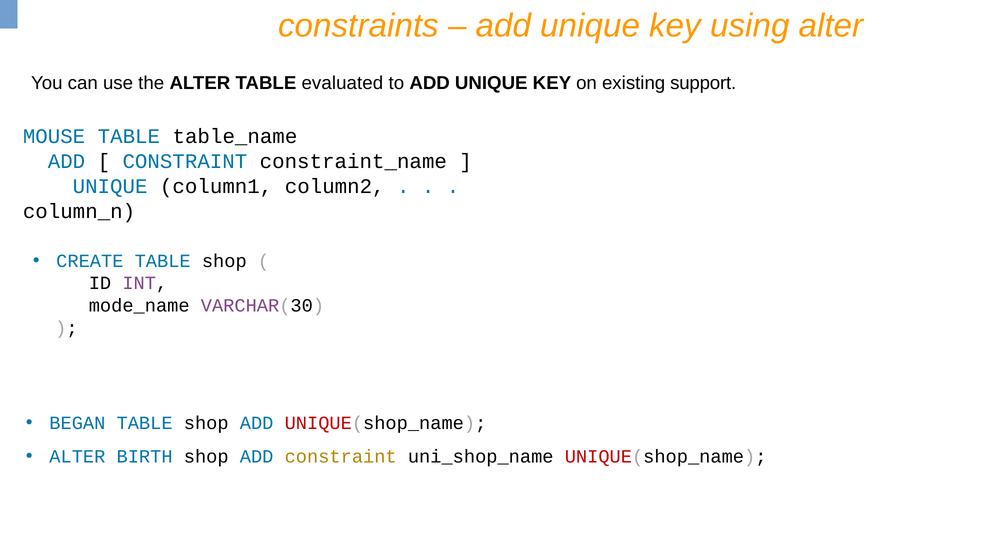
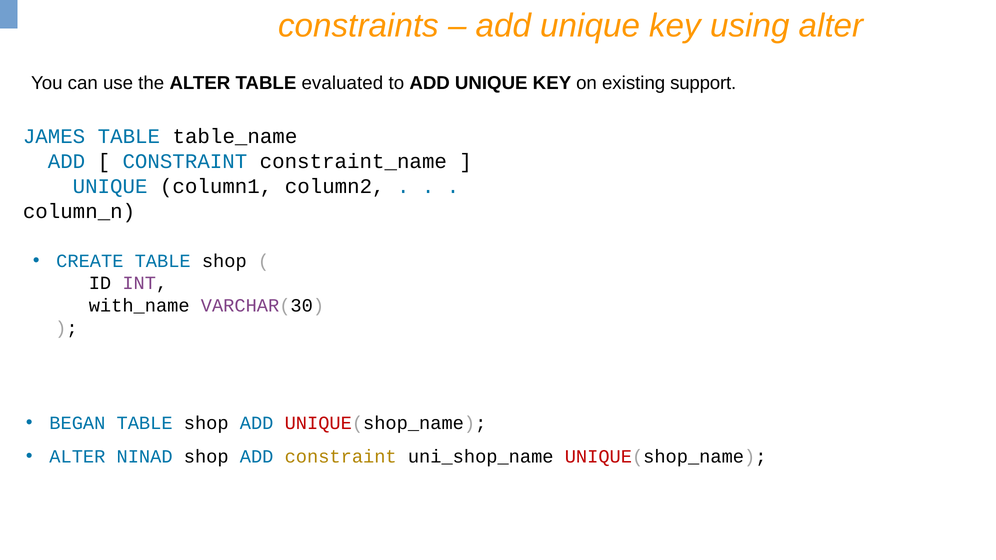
MOUSE: MOUSE -> JAMES
mode_name: mode_name -> with_name
BIRTH: BIRTH -> NINAD
